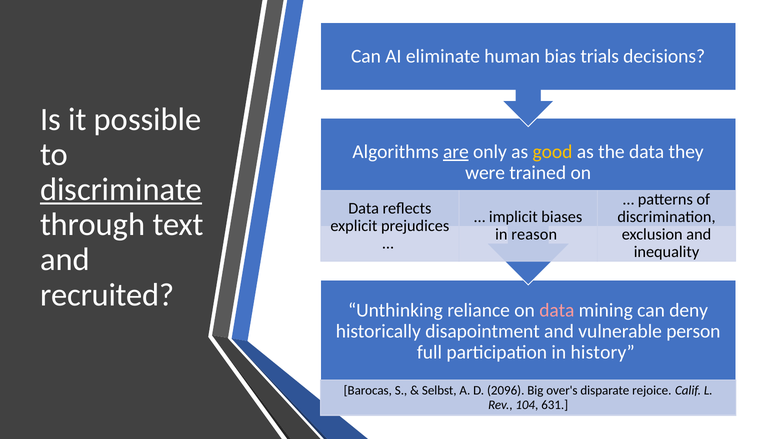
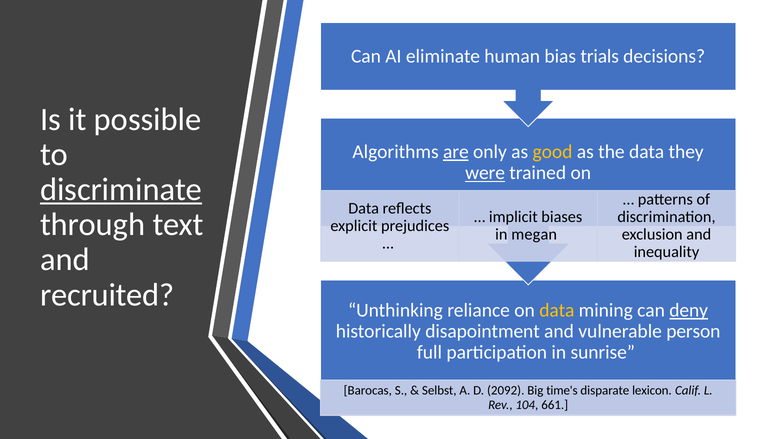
were underline: none -> present
reason: reason -> megan
data at (557, 310) colour: pink -> yellow
deny underline: none -> present
history: history -> sunrise
2096: 2096 -> 2092
over's: over's -> time's
rejoice: rejoice -> lexicon
631: 631 -> 661
